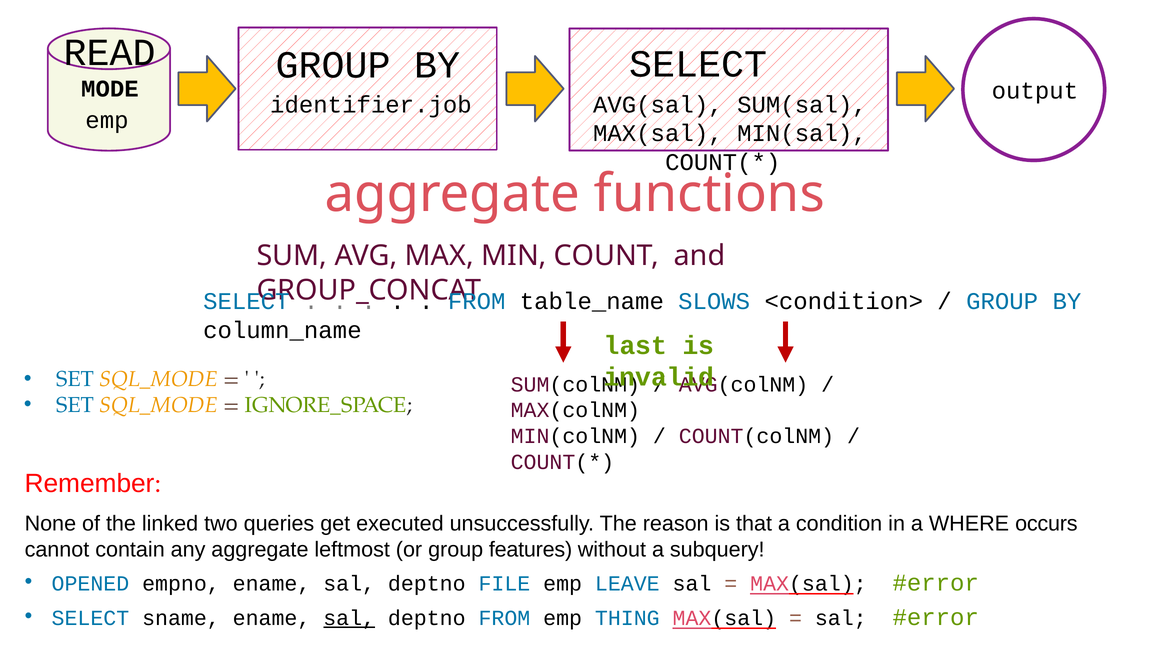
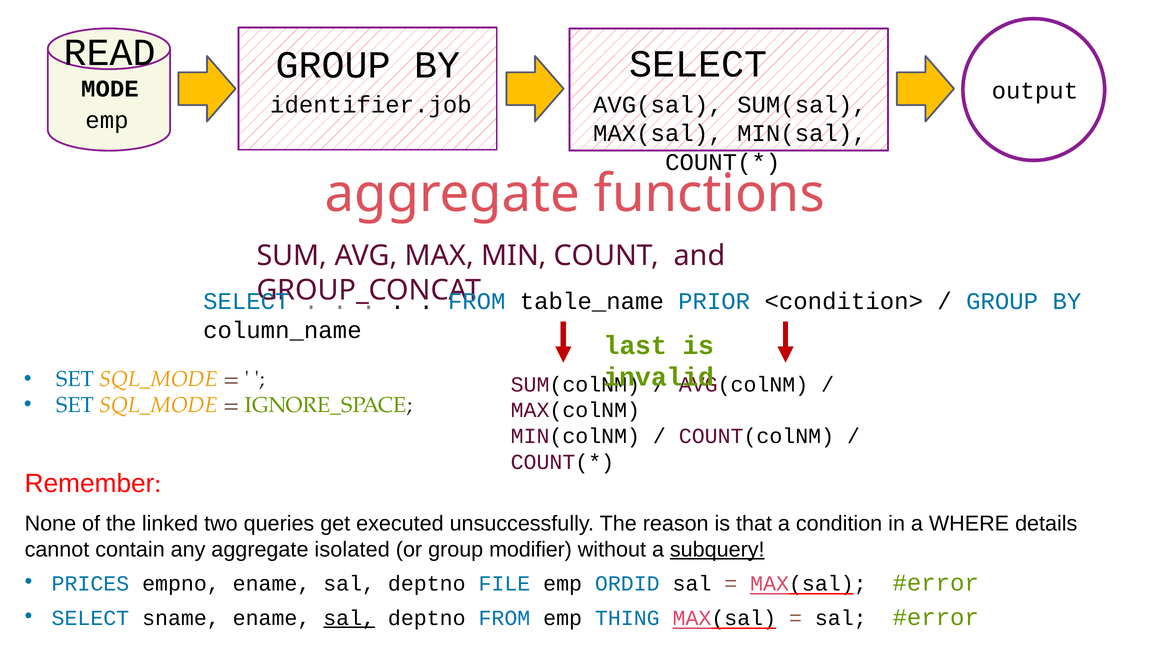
SLOWS: SLOWS -> PRIOR
occurs: occurs -> details
leftmost: leftmost -> isolated
features: features -> modifier
subquery underline: none -> present
OPENED: OPENED -> PRICES
LEAVE: LEAVE -> ORDID
